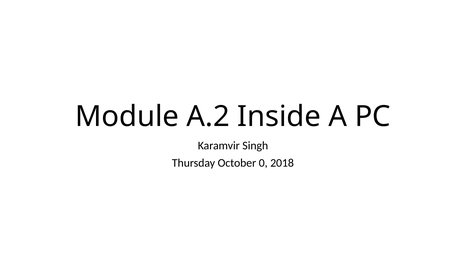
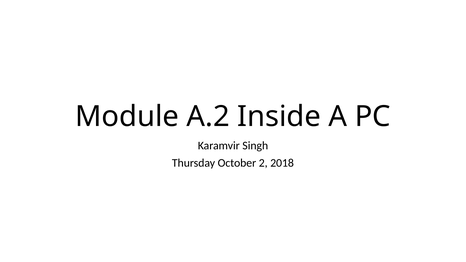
0: 0 -> 2
